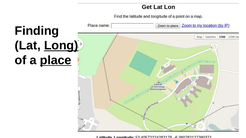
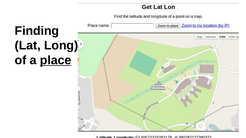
Long underline: present -> none
